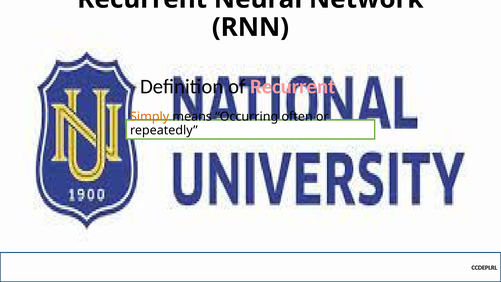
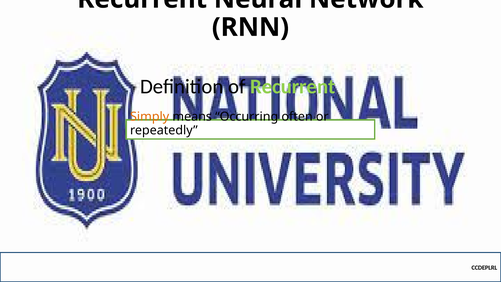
Recurrent at (293, 87) colour: pink -> light green
